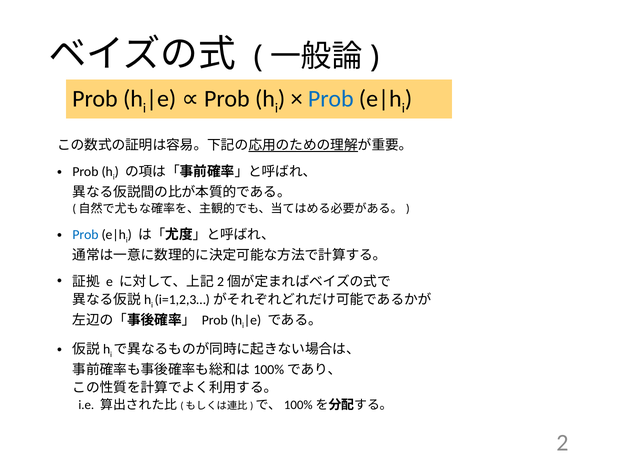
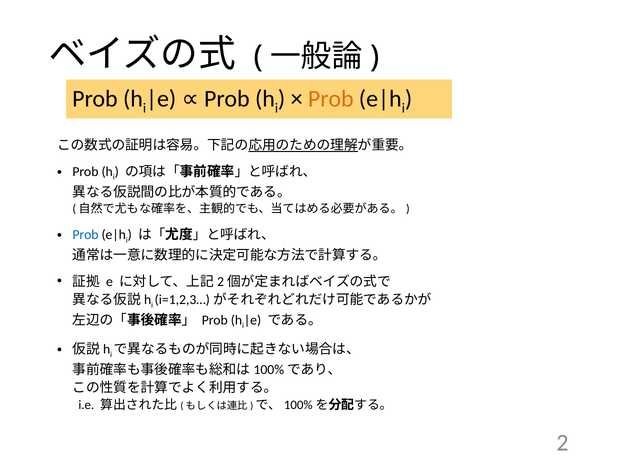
Prob at (331, 99) colour: blue -> orange
